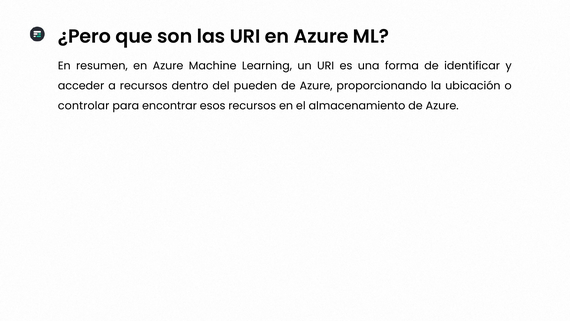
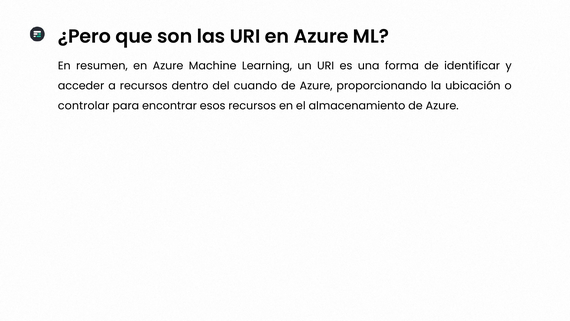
pueden: pueden -> cuando
